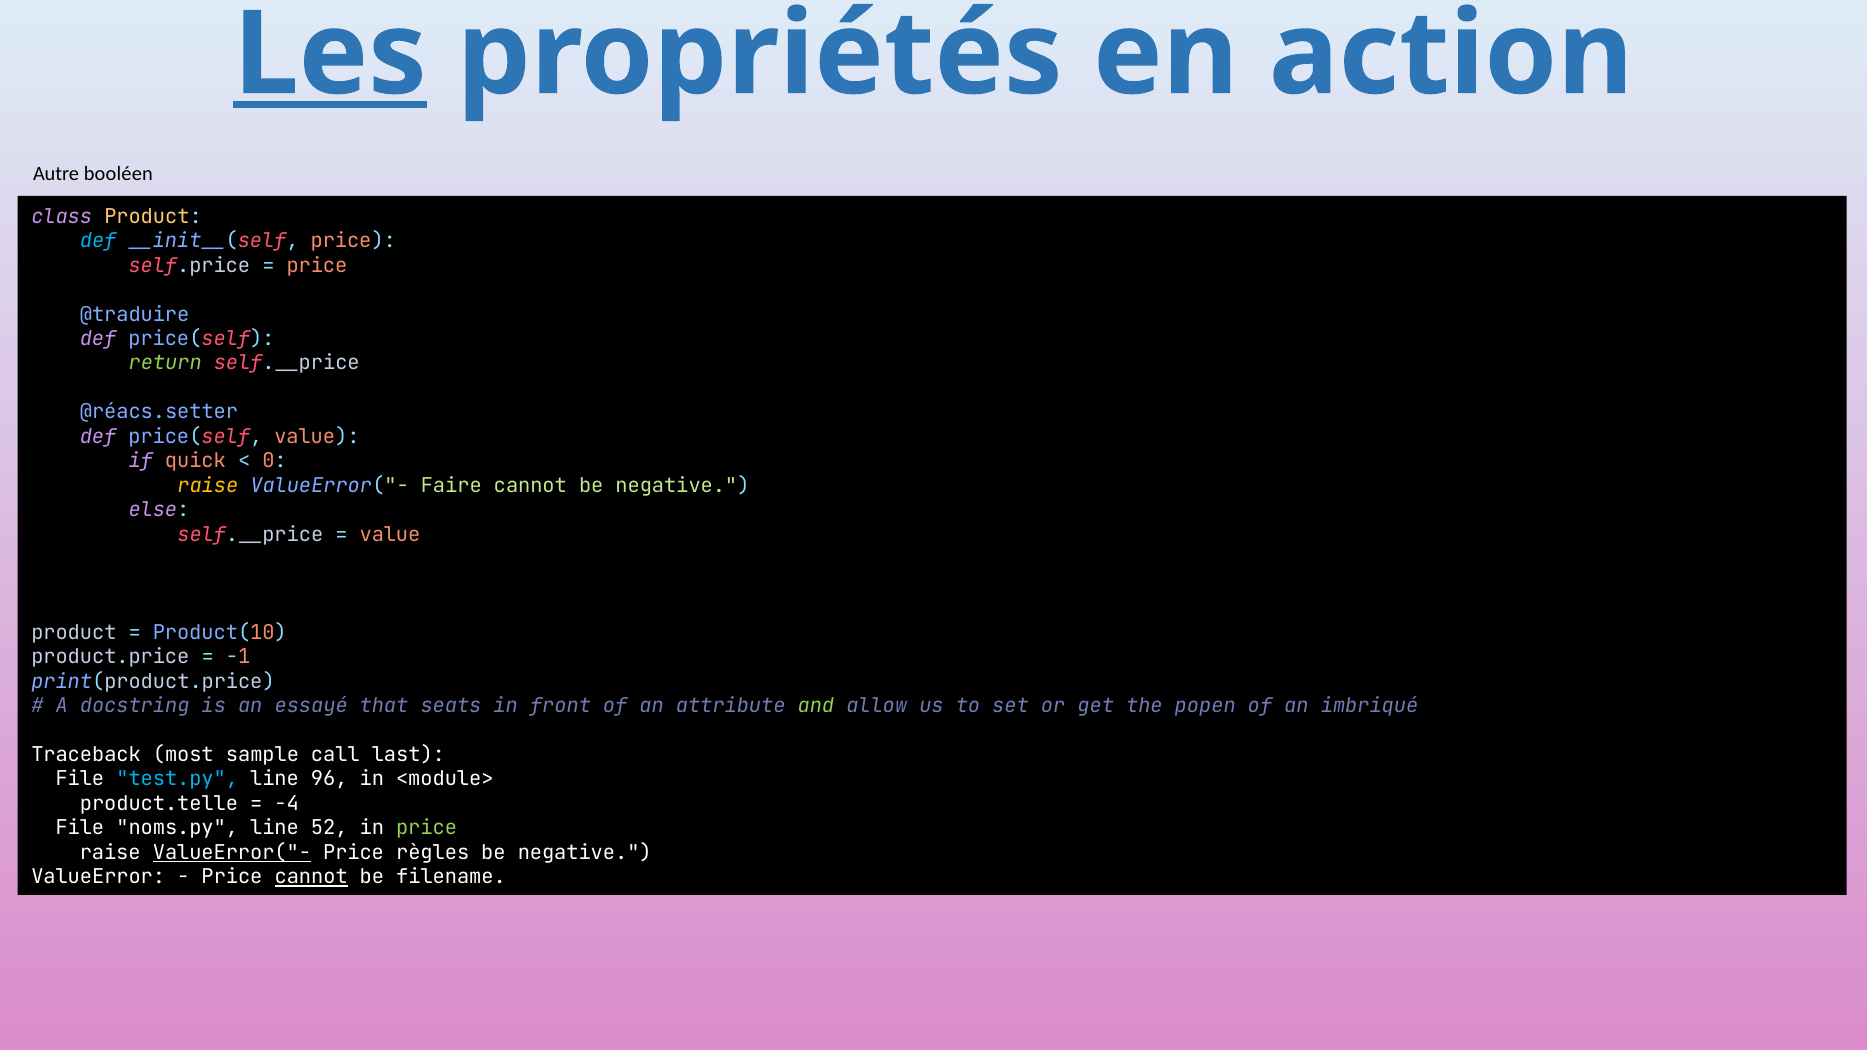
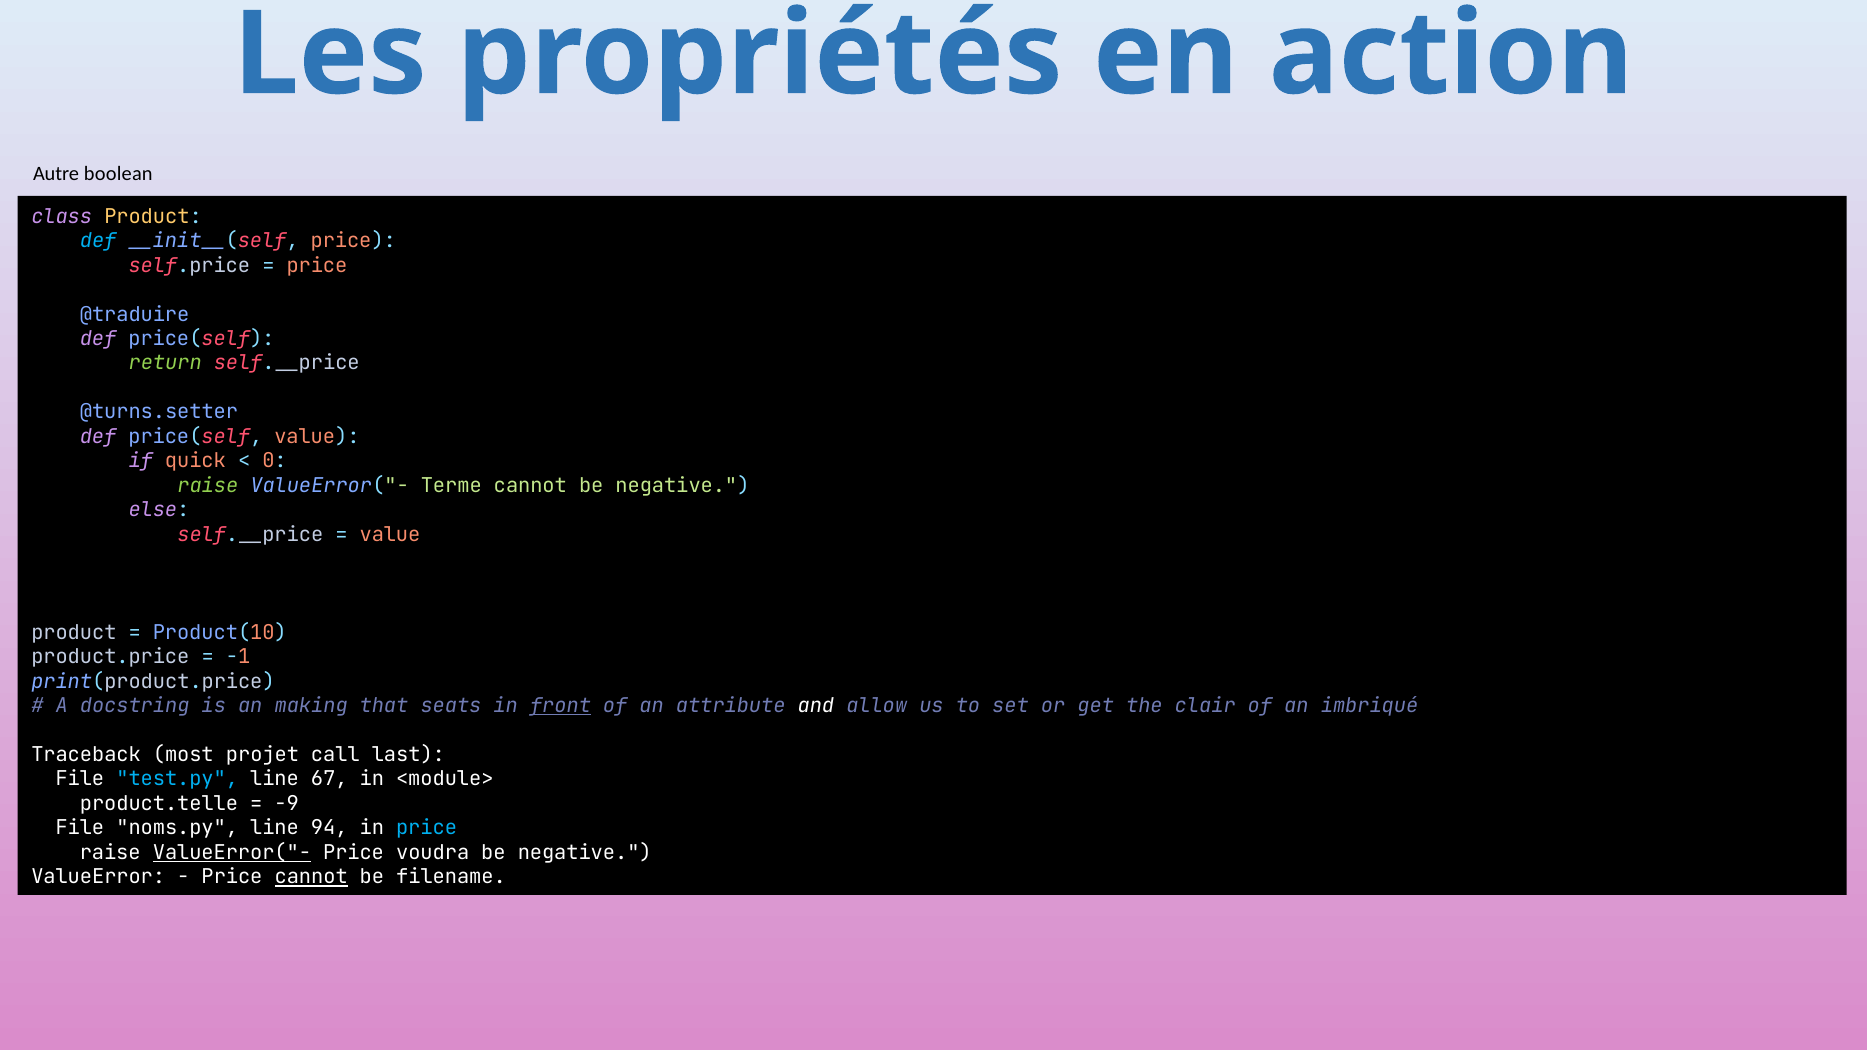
Les underline: present -> none
booléen: booléen -> boolean
@réacs.setter: @réacs.setter -> @turns.setter
raise at (208, 486) colour: yellow -> light green
Faire: Faire -> Terme
essayé: essayé -> making
front underline: none -> present
and colour: light green -> white
popen: popen -> clair
sample: sample -> projet
96: 96 -> 67
-4: -4 -> -9
52: 52 -> 94
price at (427, 828) colour: light green -> light blue
règles: règles -> voudra
